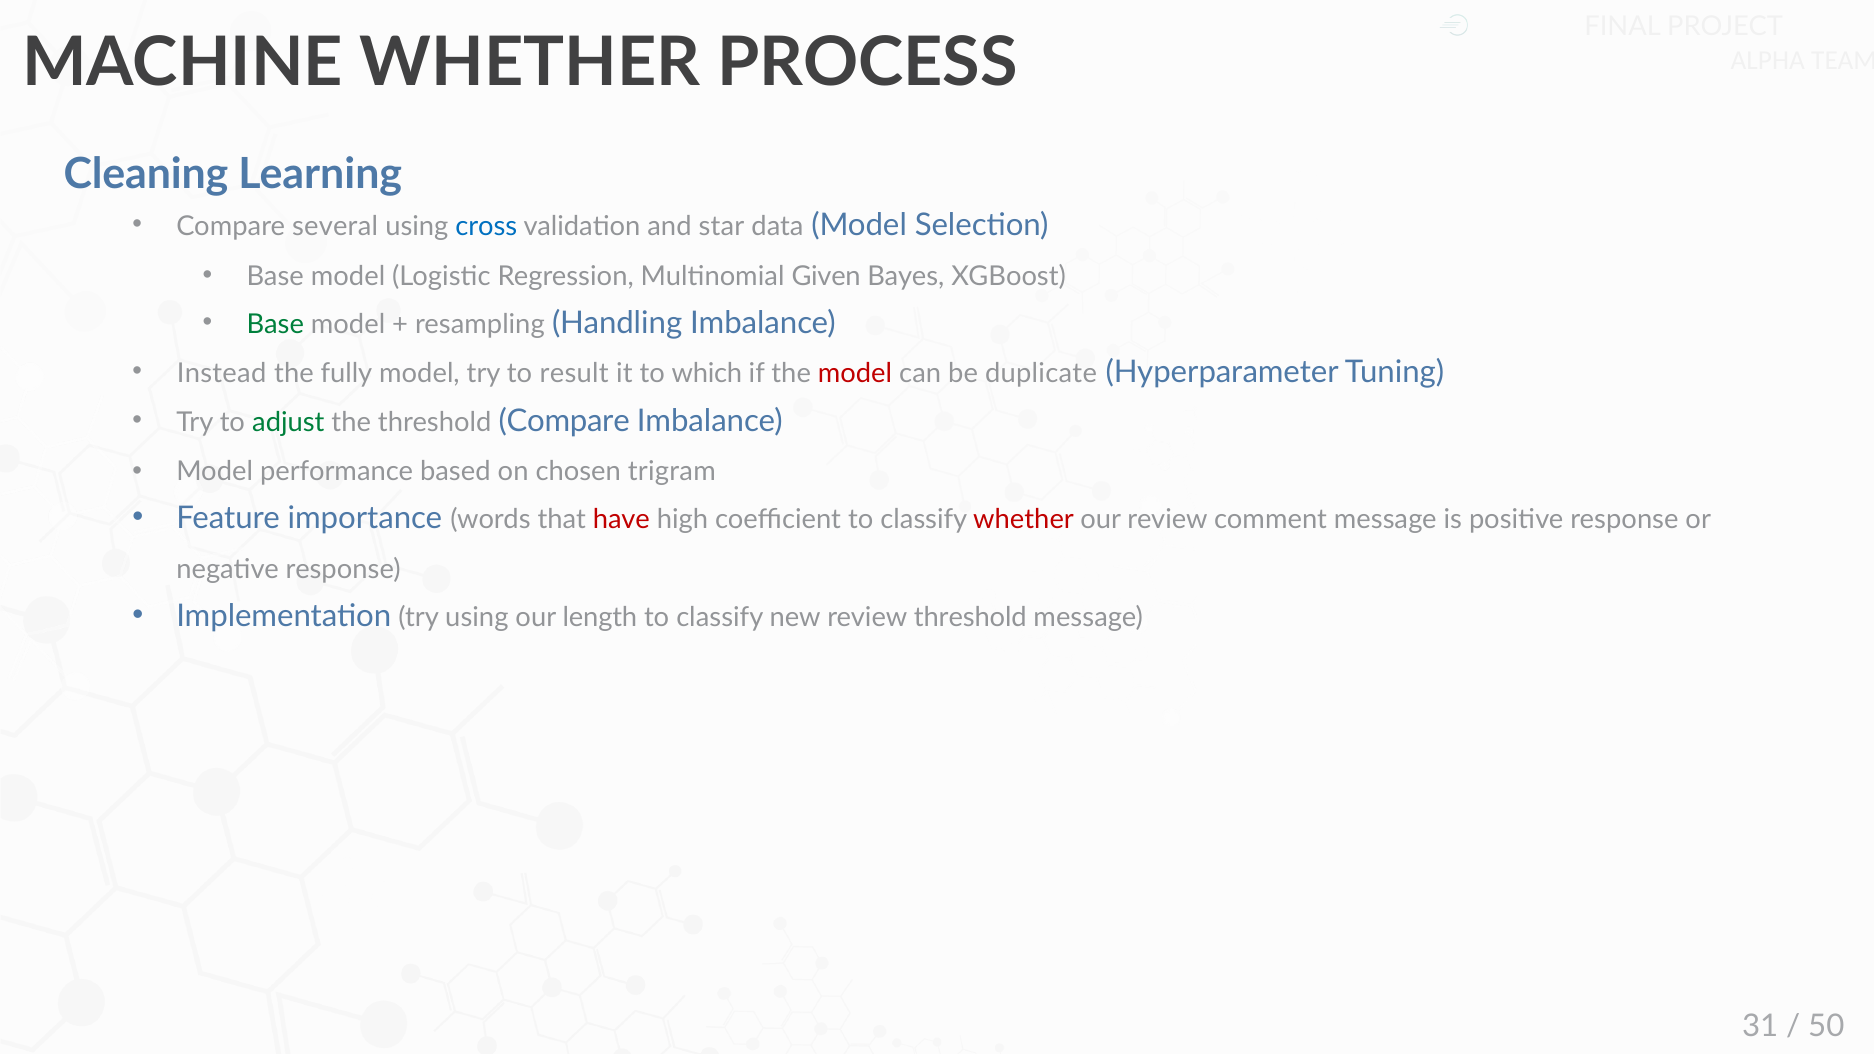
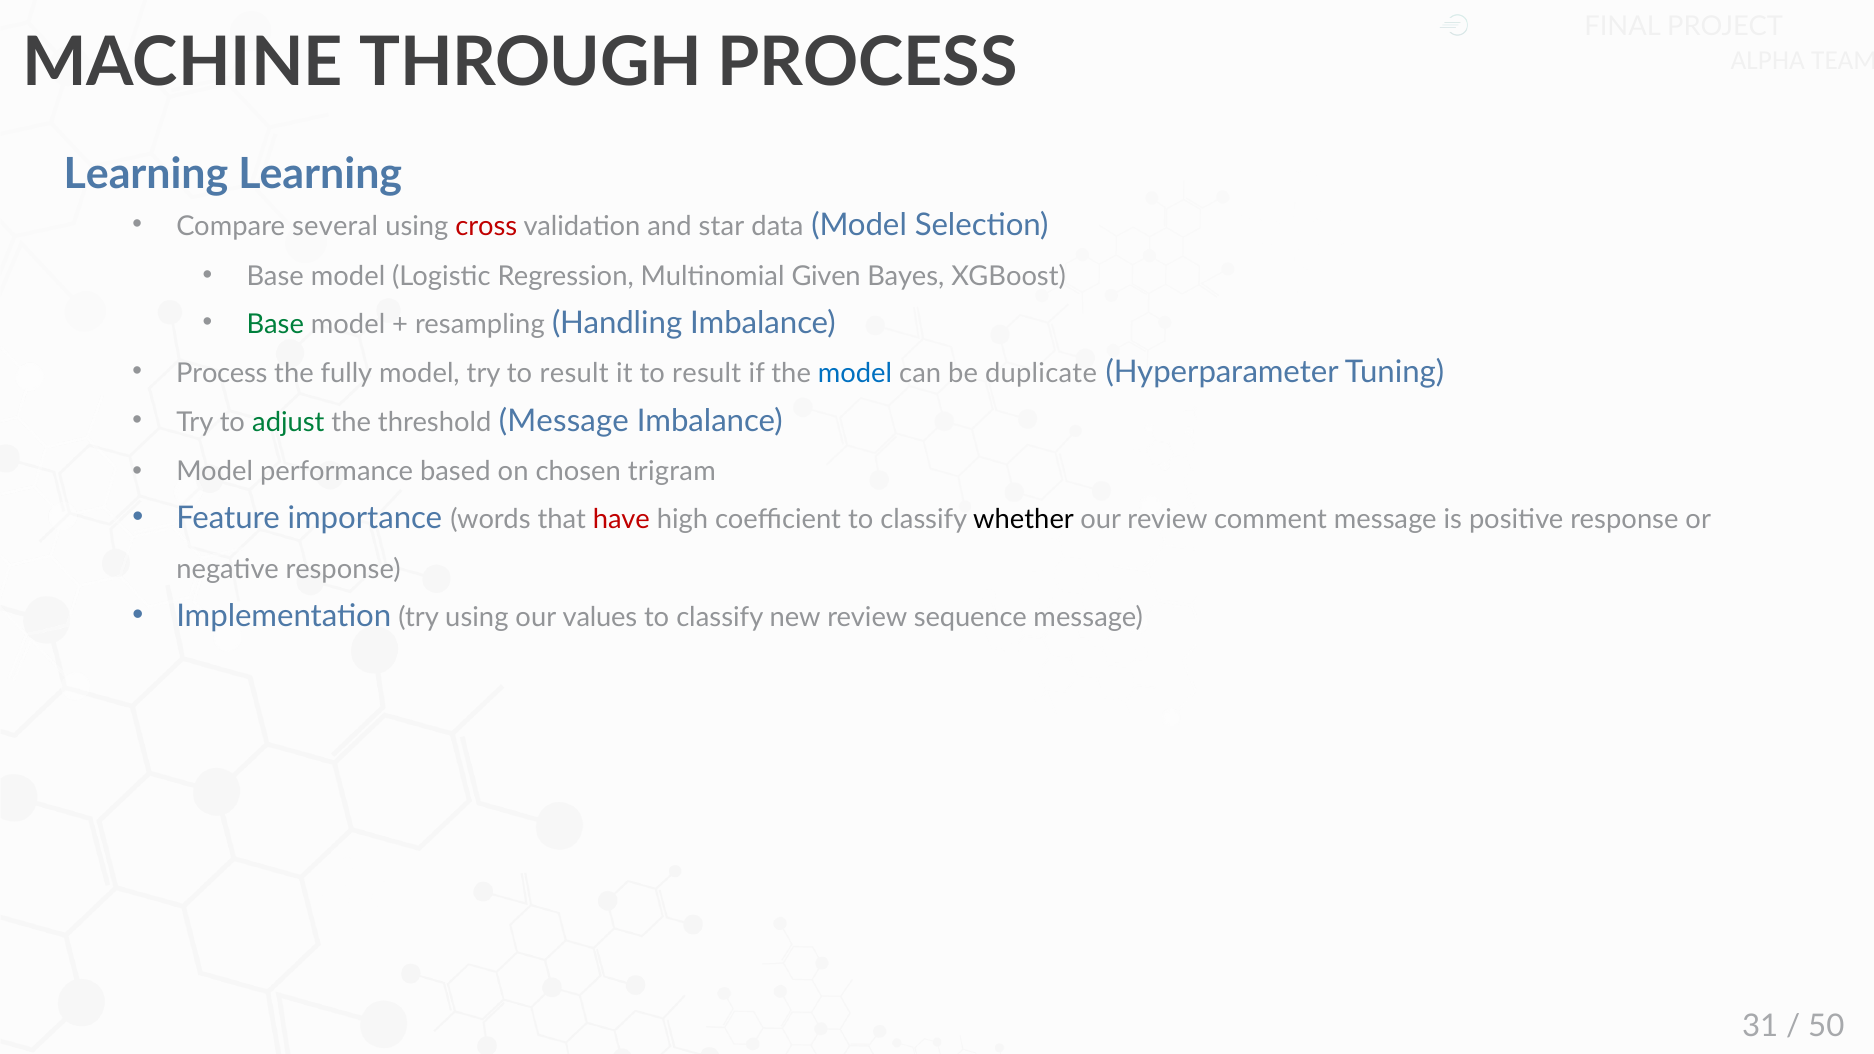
MACHINE WHETHER: WHETHER -> THROUGH
Cleaning at (146, 174): Cleaning -> Learning
cross colour: blue -> red
Instead at (222, 373): Instead -> Process
it to which: which -> result
model at (855, 373) colour: red -> blue
threshold Compare: Compare -> Message
whether at (1024, 520) colour: red -> black
length: length -> values
review threshold: threshold -> sequence
